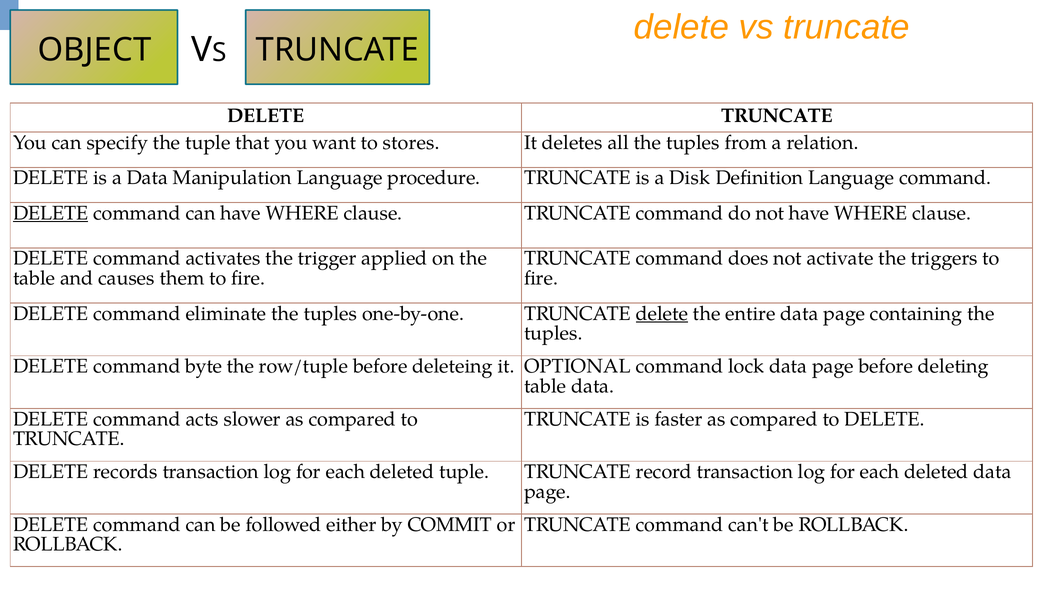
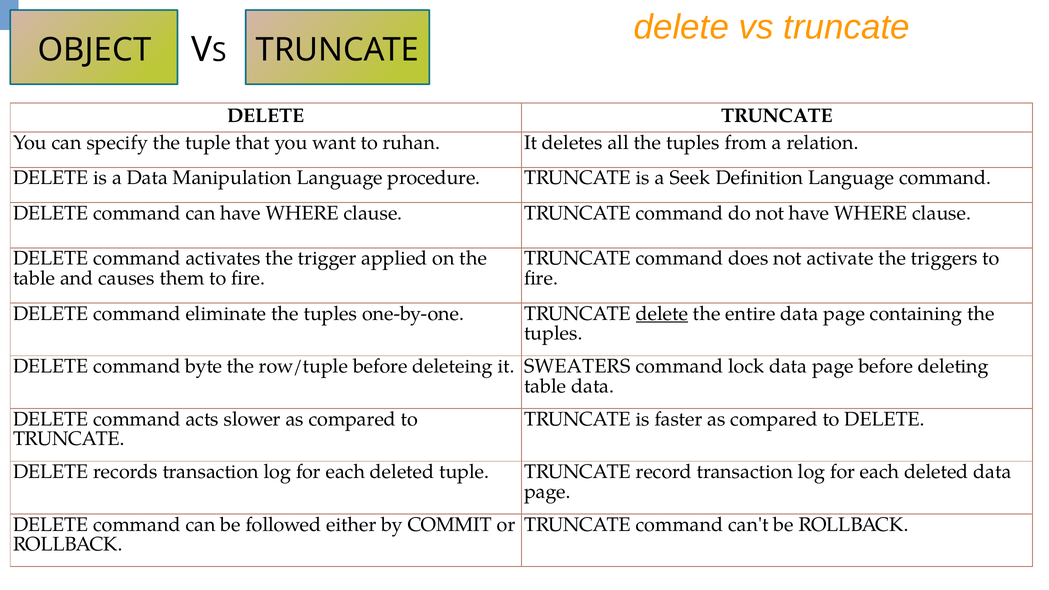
stores: stores -> ruhan
Disk: Disk -> Seek
DELETE at (51, 213) underline: present -> none
OPTIONAL: OPTIONAL -> SWEATERS
